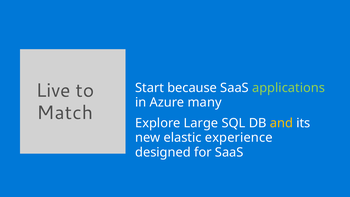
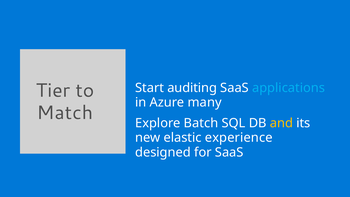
Live: Live -> Tier
because: because -> auditing
applications colour: light green -> light blue
Large: Large -> Batch
